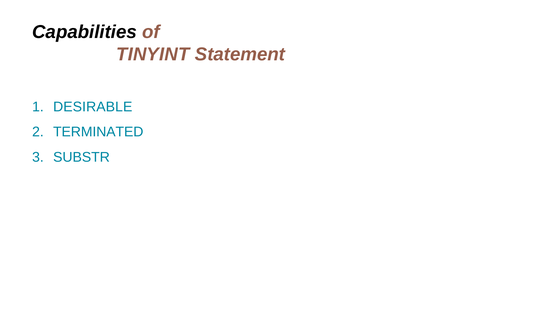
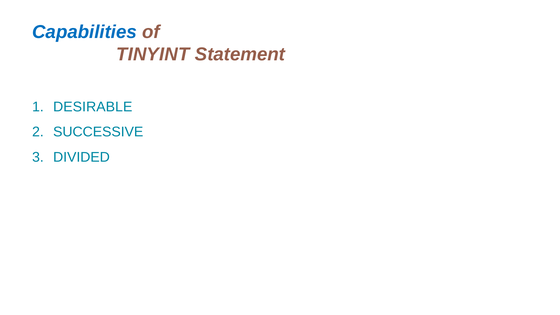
Capabilities colour: black -> blue
TERMINATED: TERMINATED -> SUCCESSIVE
SUBSTR: SUBSTR -> DIVIDED
